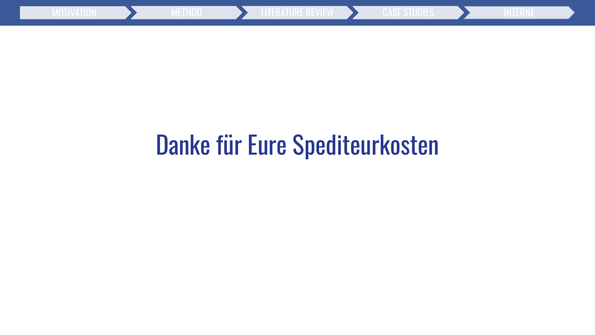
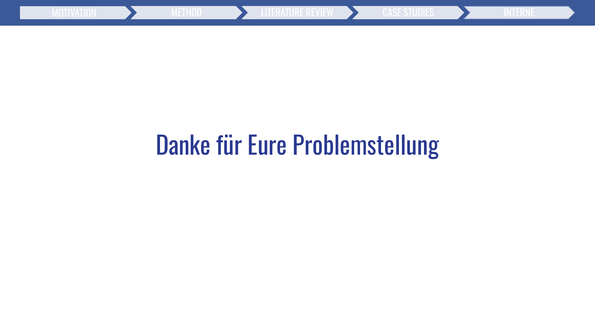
Spediteurkosten: Spediteurkosten -> Problemstellung
